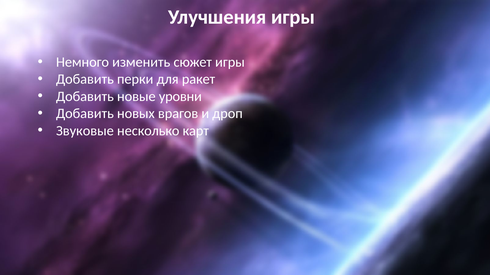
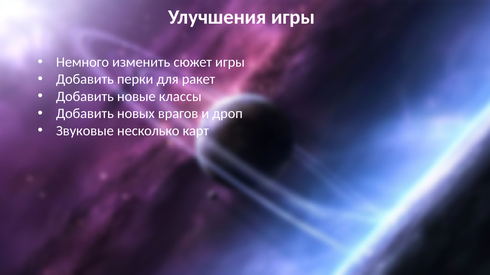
уровни: уровни -> классы
